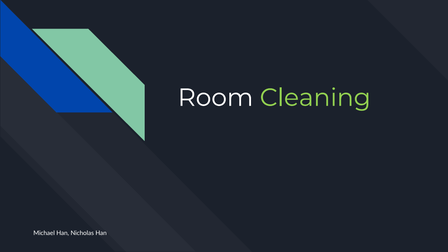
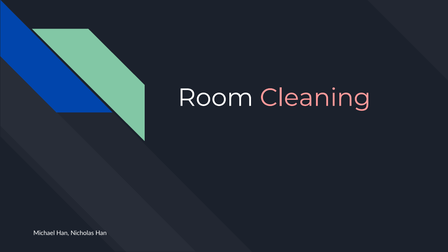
Cleaning colour: light green -> pink
